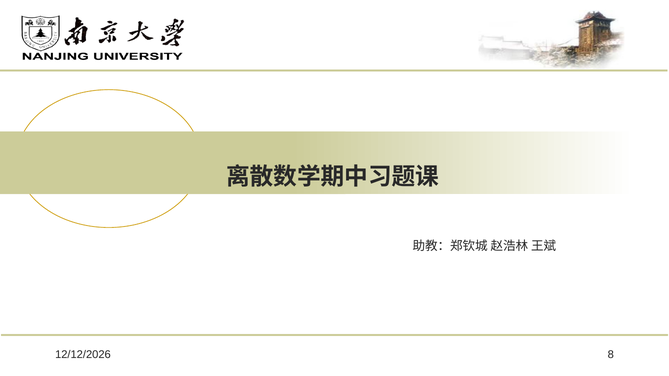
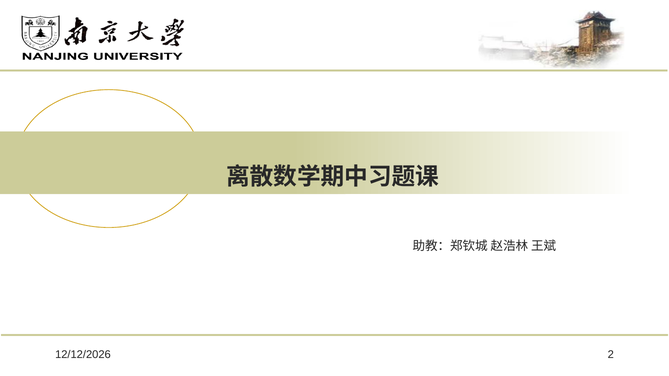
8: 8 -> 2
